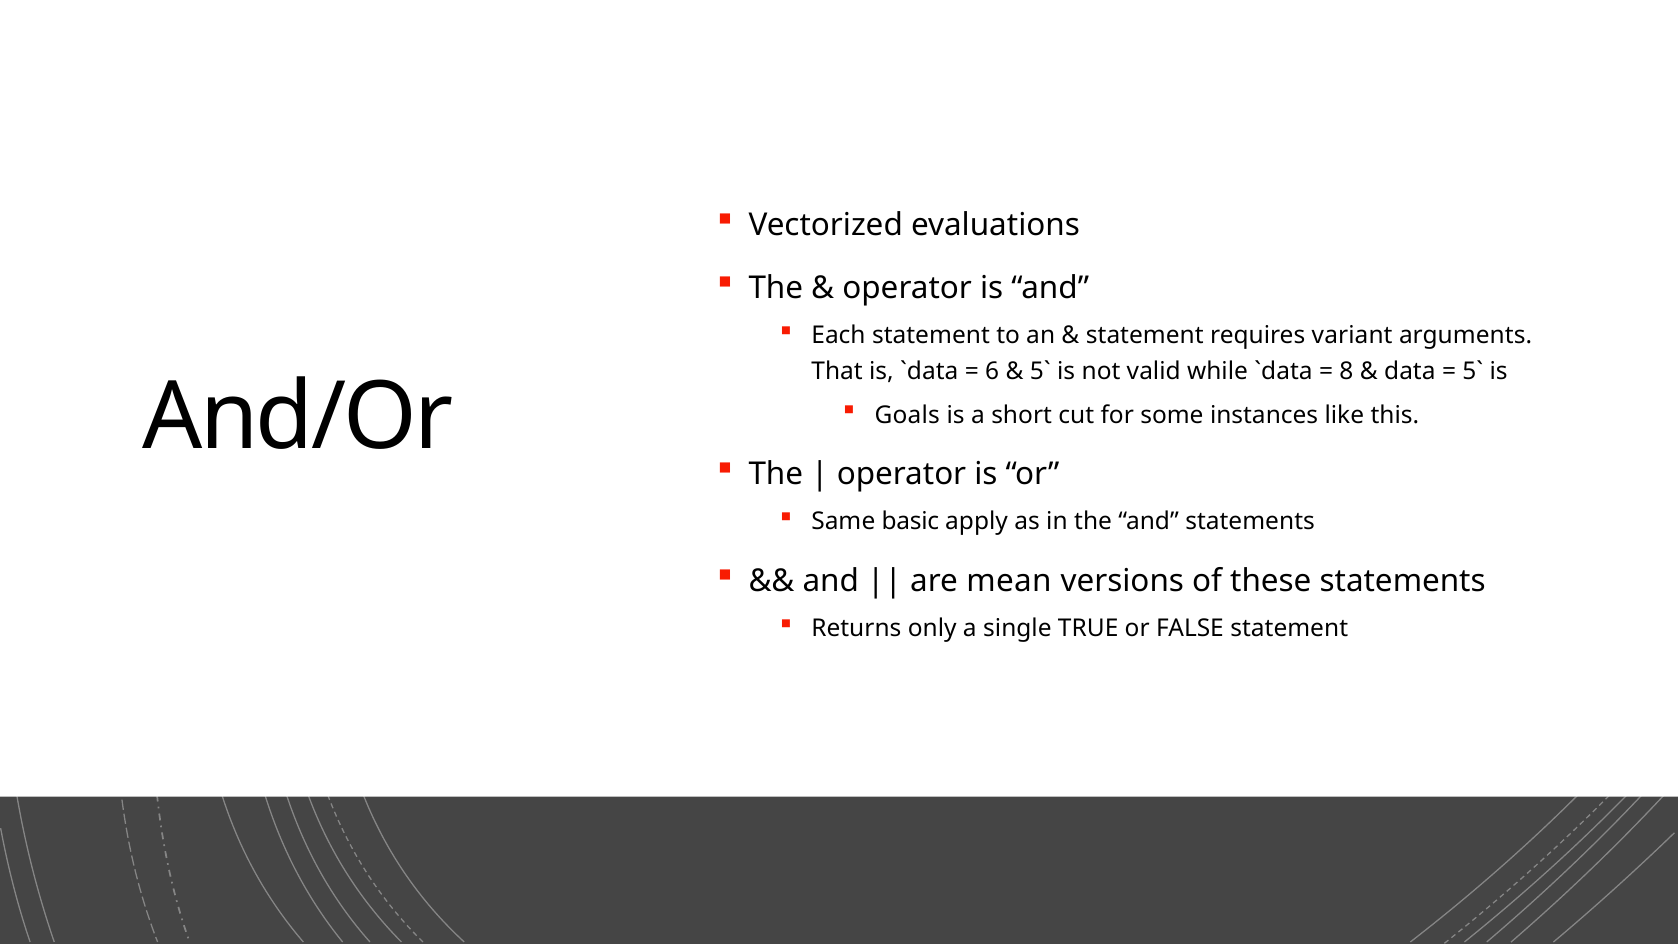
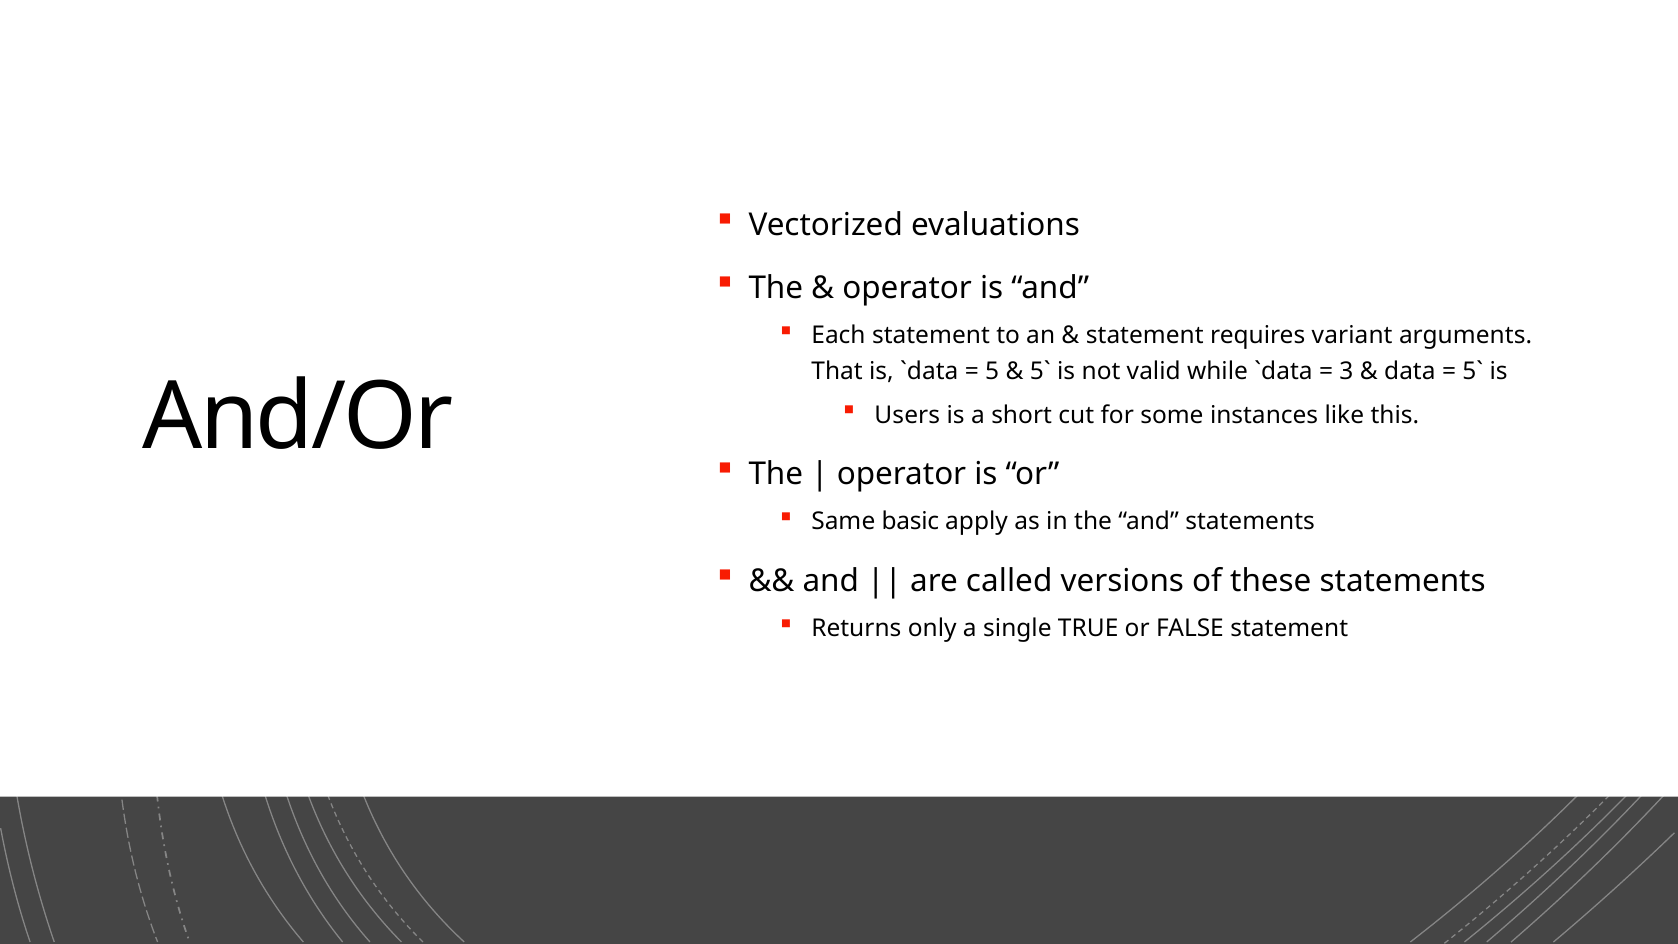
6: 6 -> 5
8: 8 -> 3
Goals: Goals -> Users
mean: mean -> called
